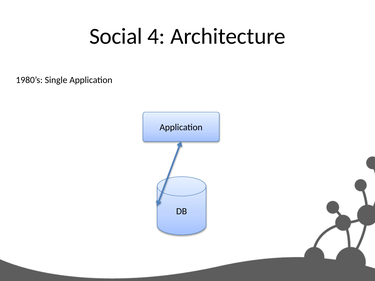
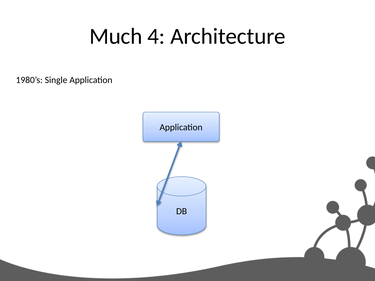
Social: Social -> Much
